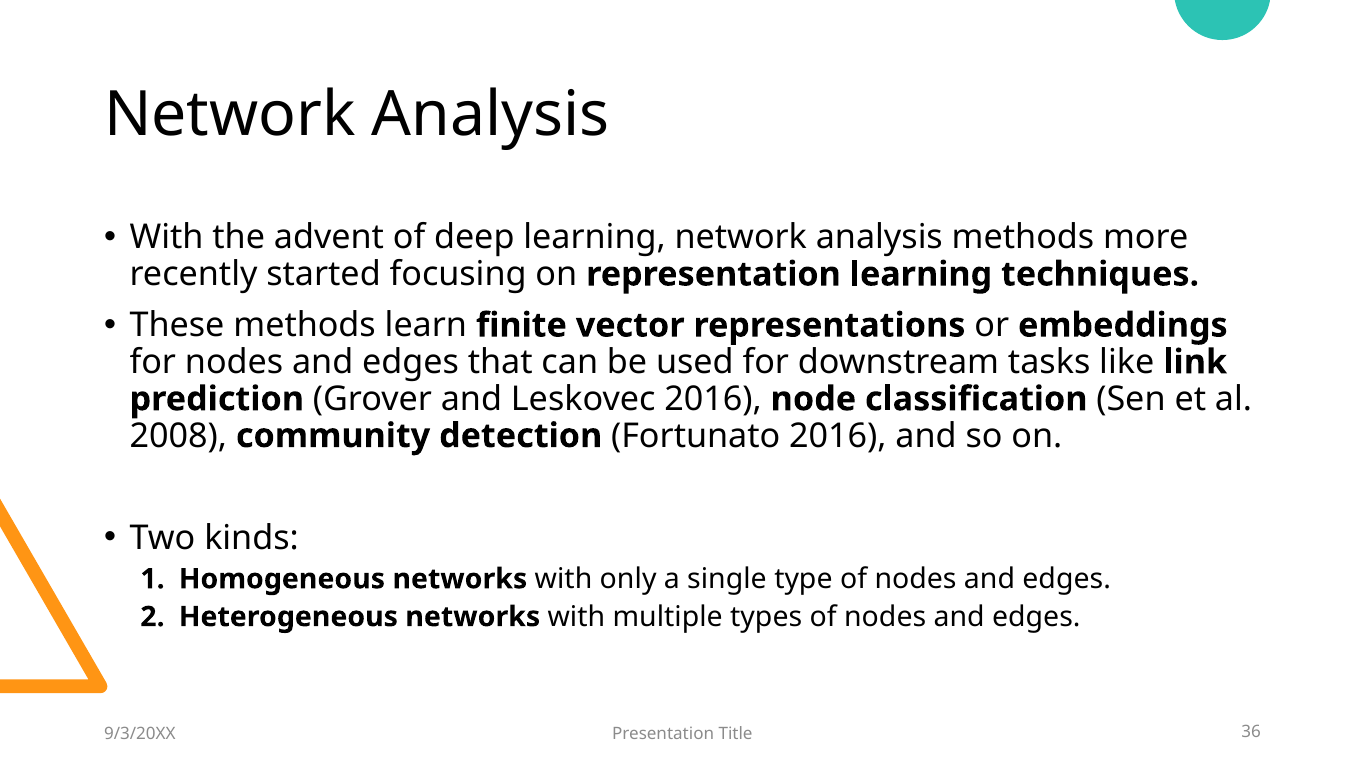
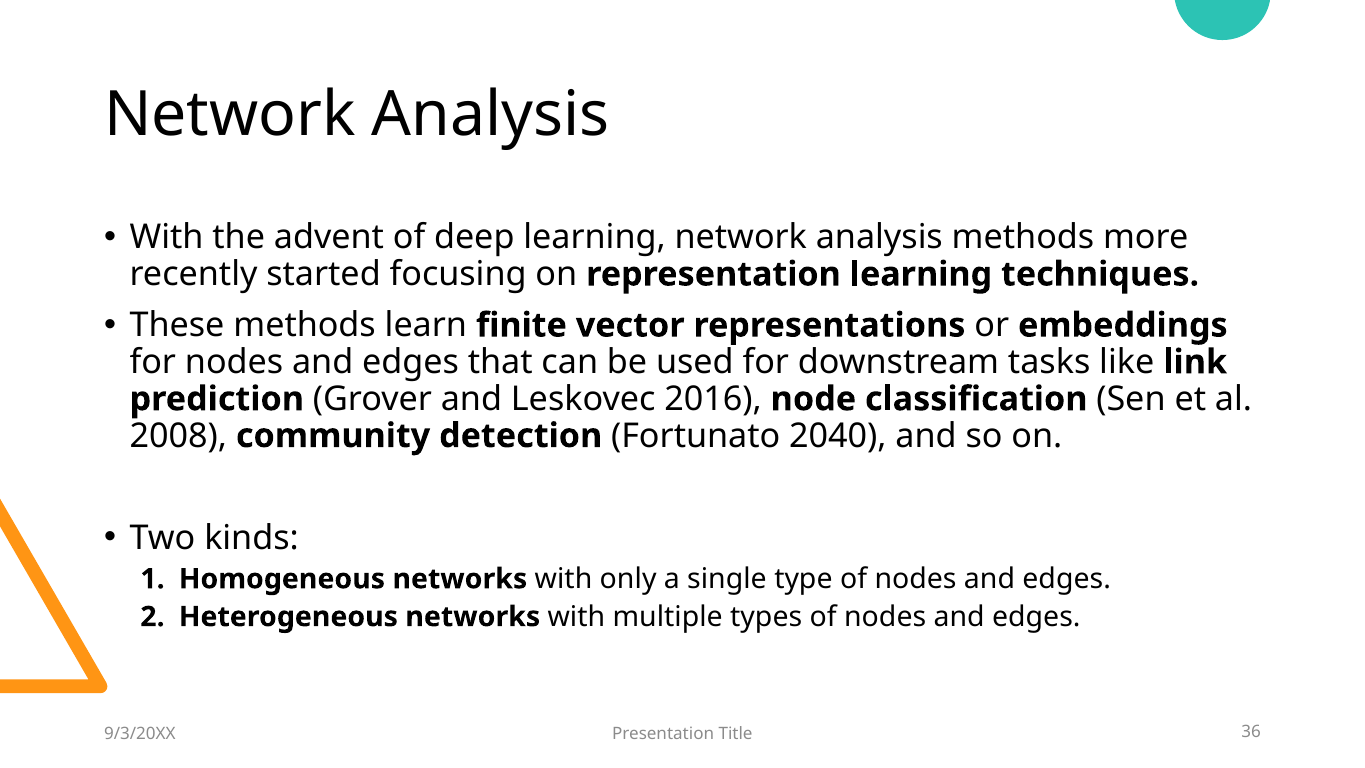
Fortunato 2016: 2016 -> 2040
